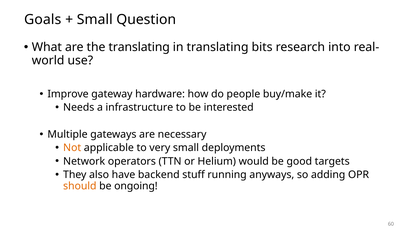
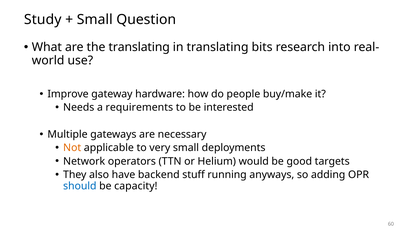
Goals: Goals -> Study
infrastructure: infrastructure -> requirements
should colour: orange -> blue
ongoing: ongoing -> capacity
